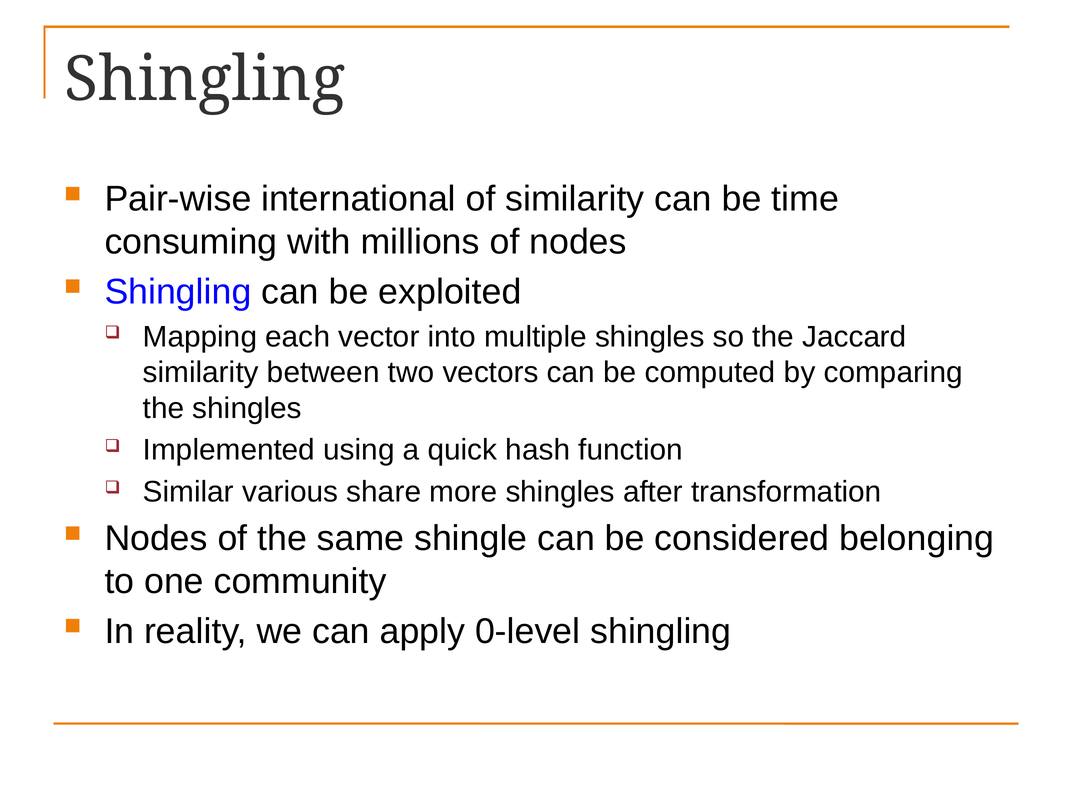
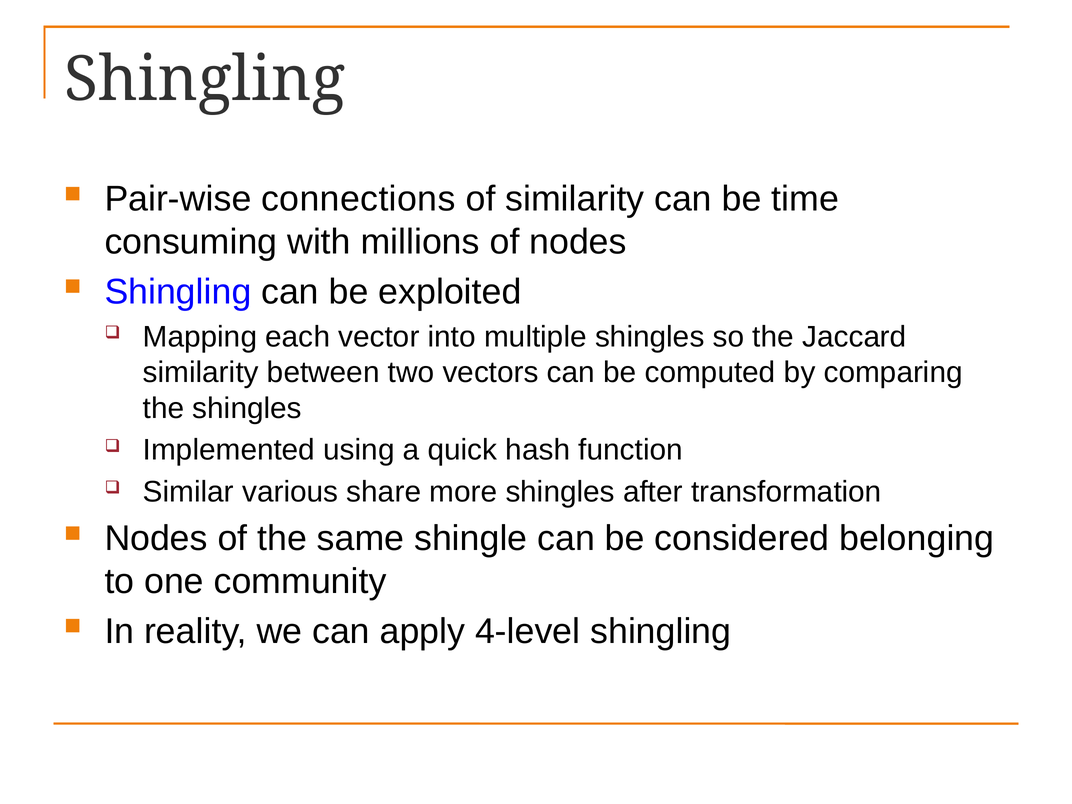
international: international -> connections
0-level: 0-level -> 4-level
